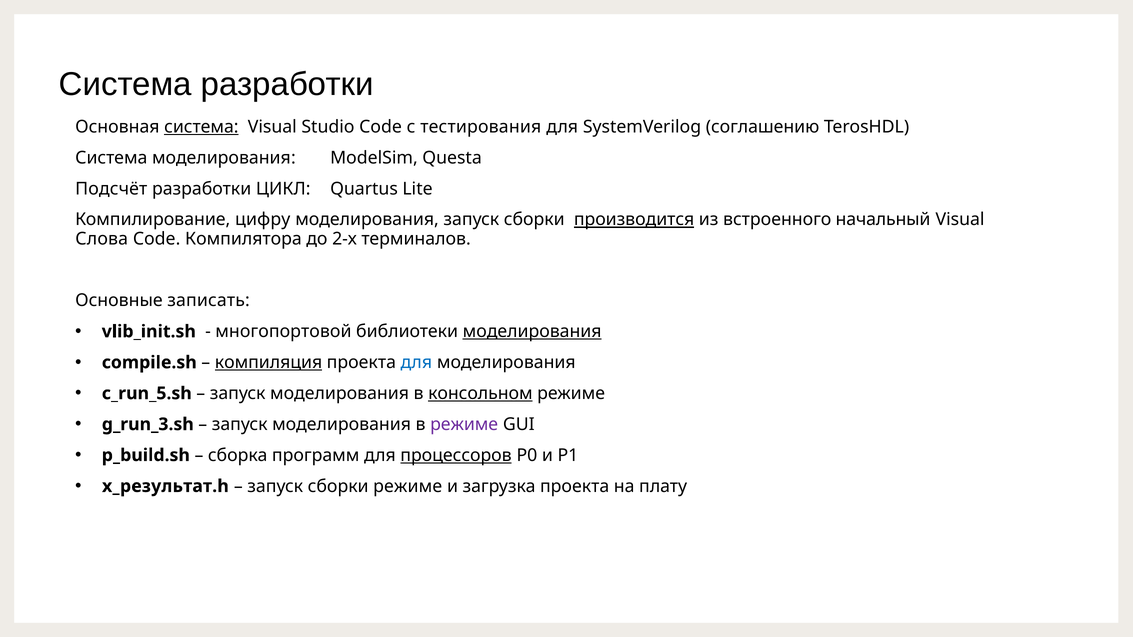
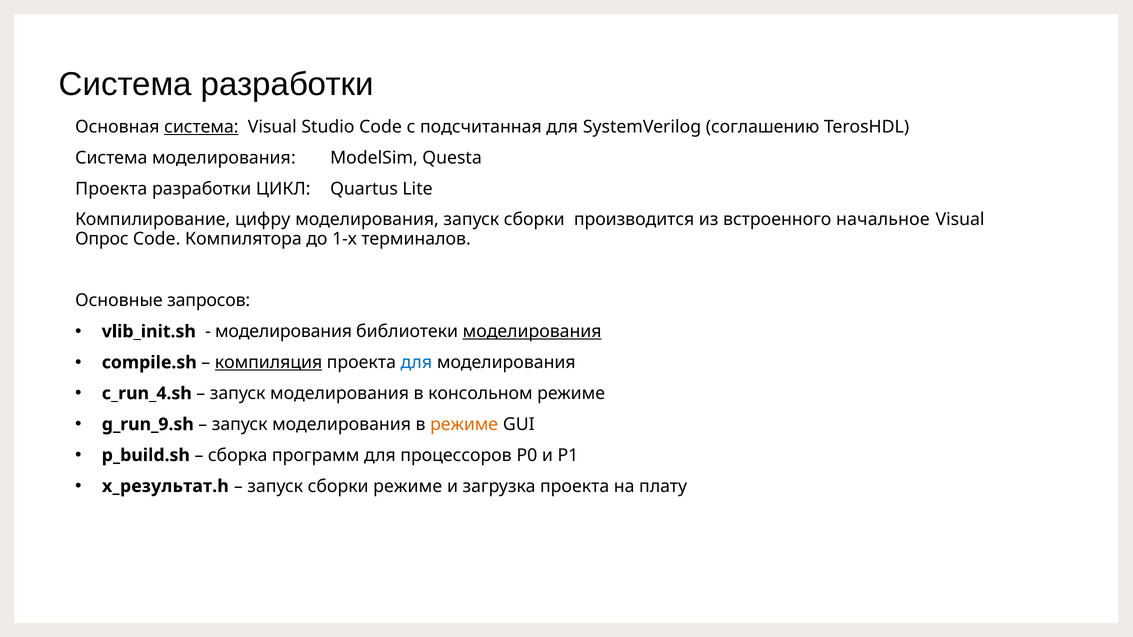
тестирования: тестирования -> подсчитанная
Подсчёт at (111, 189): Подсчёт -> Проекта
производится underline: present -> none
начальный: начальный -> начальное
Слова: Слова -> Опрос
2-х: 2-х -> 1-х
записать: записать -> запросов
многопортовой at (283, 332): многопортовой -> моделирования
c_run_5.sh: c_run_5.sh -> c_run_4.sh
консольном underline: present -> none
g_run_3.sh: g_run_3.sh -> g_run_9.sh
режиме at (464, 425) colour: purple -> orange
процессоров underline: present -> none
